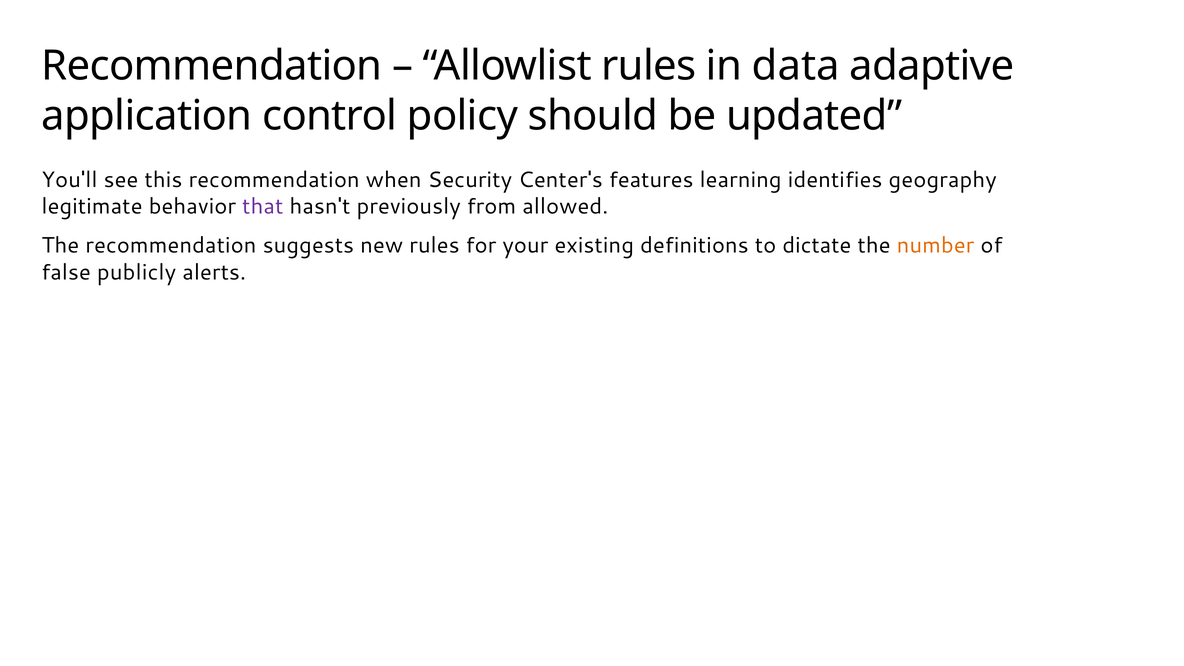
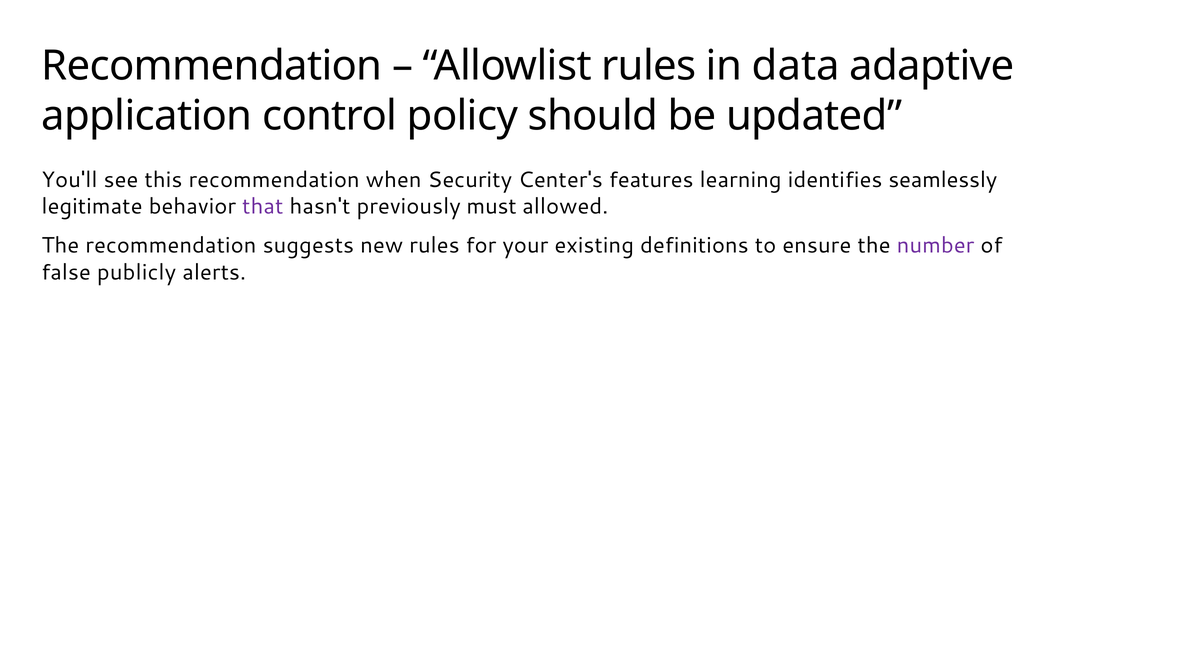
geography: geography -> seamlessly
from: from -> must
dictate: dictate -> ensure
number colour: orange -> purple
